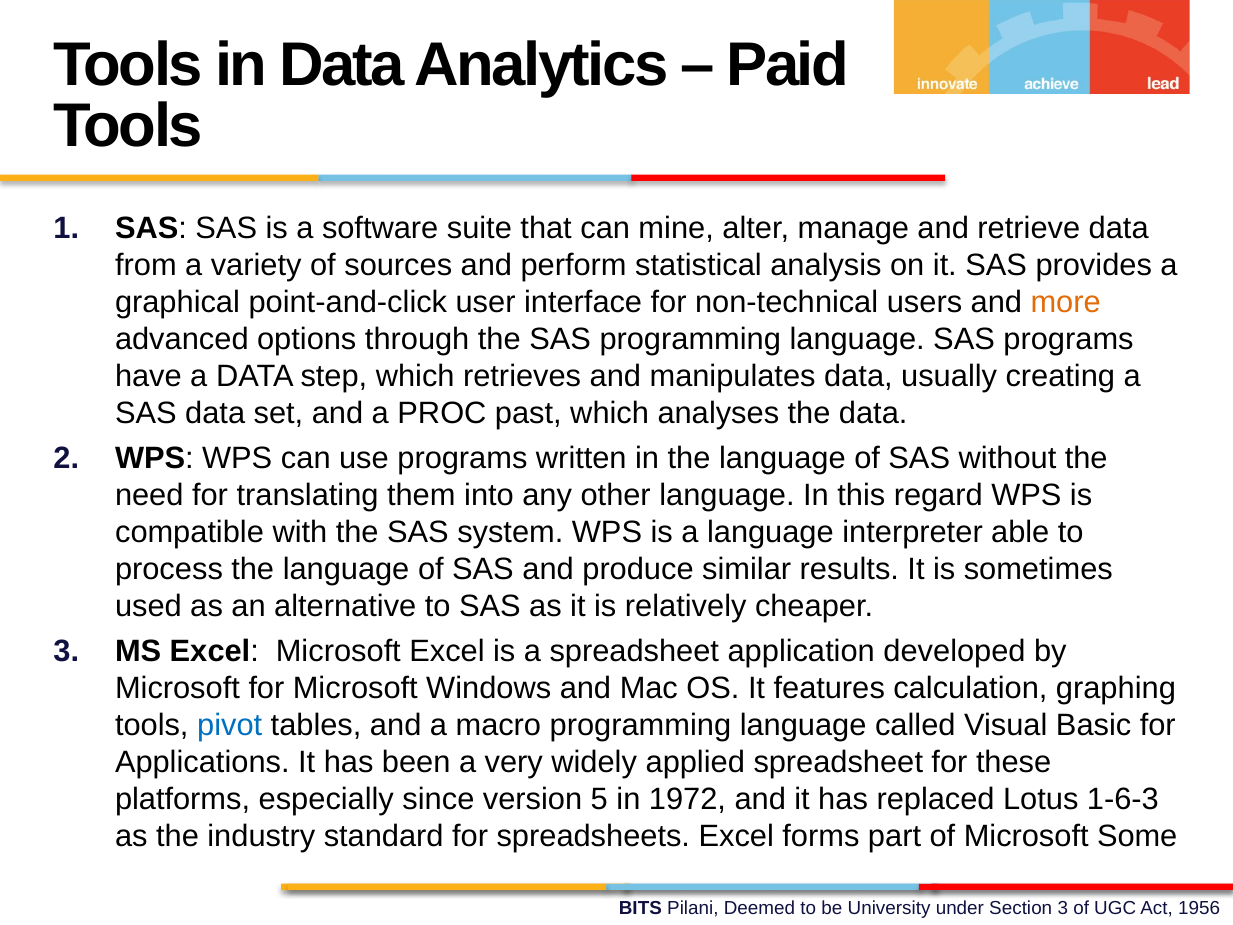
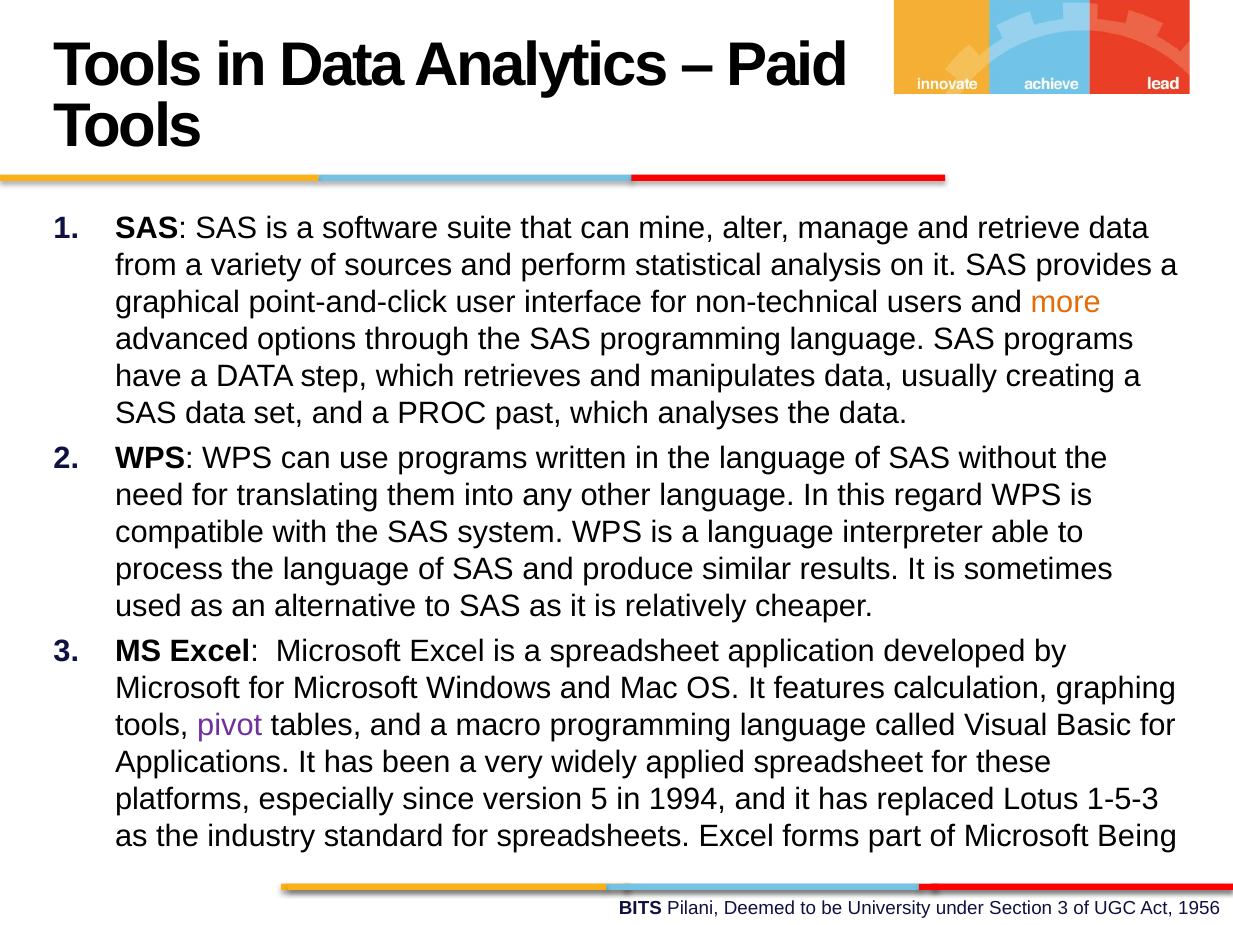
pivot colour: blue -> purple
1972: 1972 -> 1994
1-6-3: 1-6-3 -> 1-5-3
Some: Some -> Being
